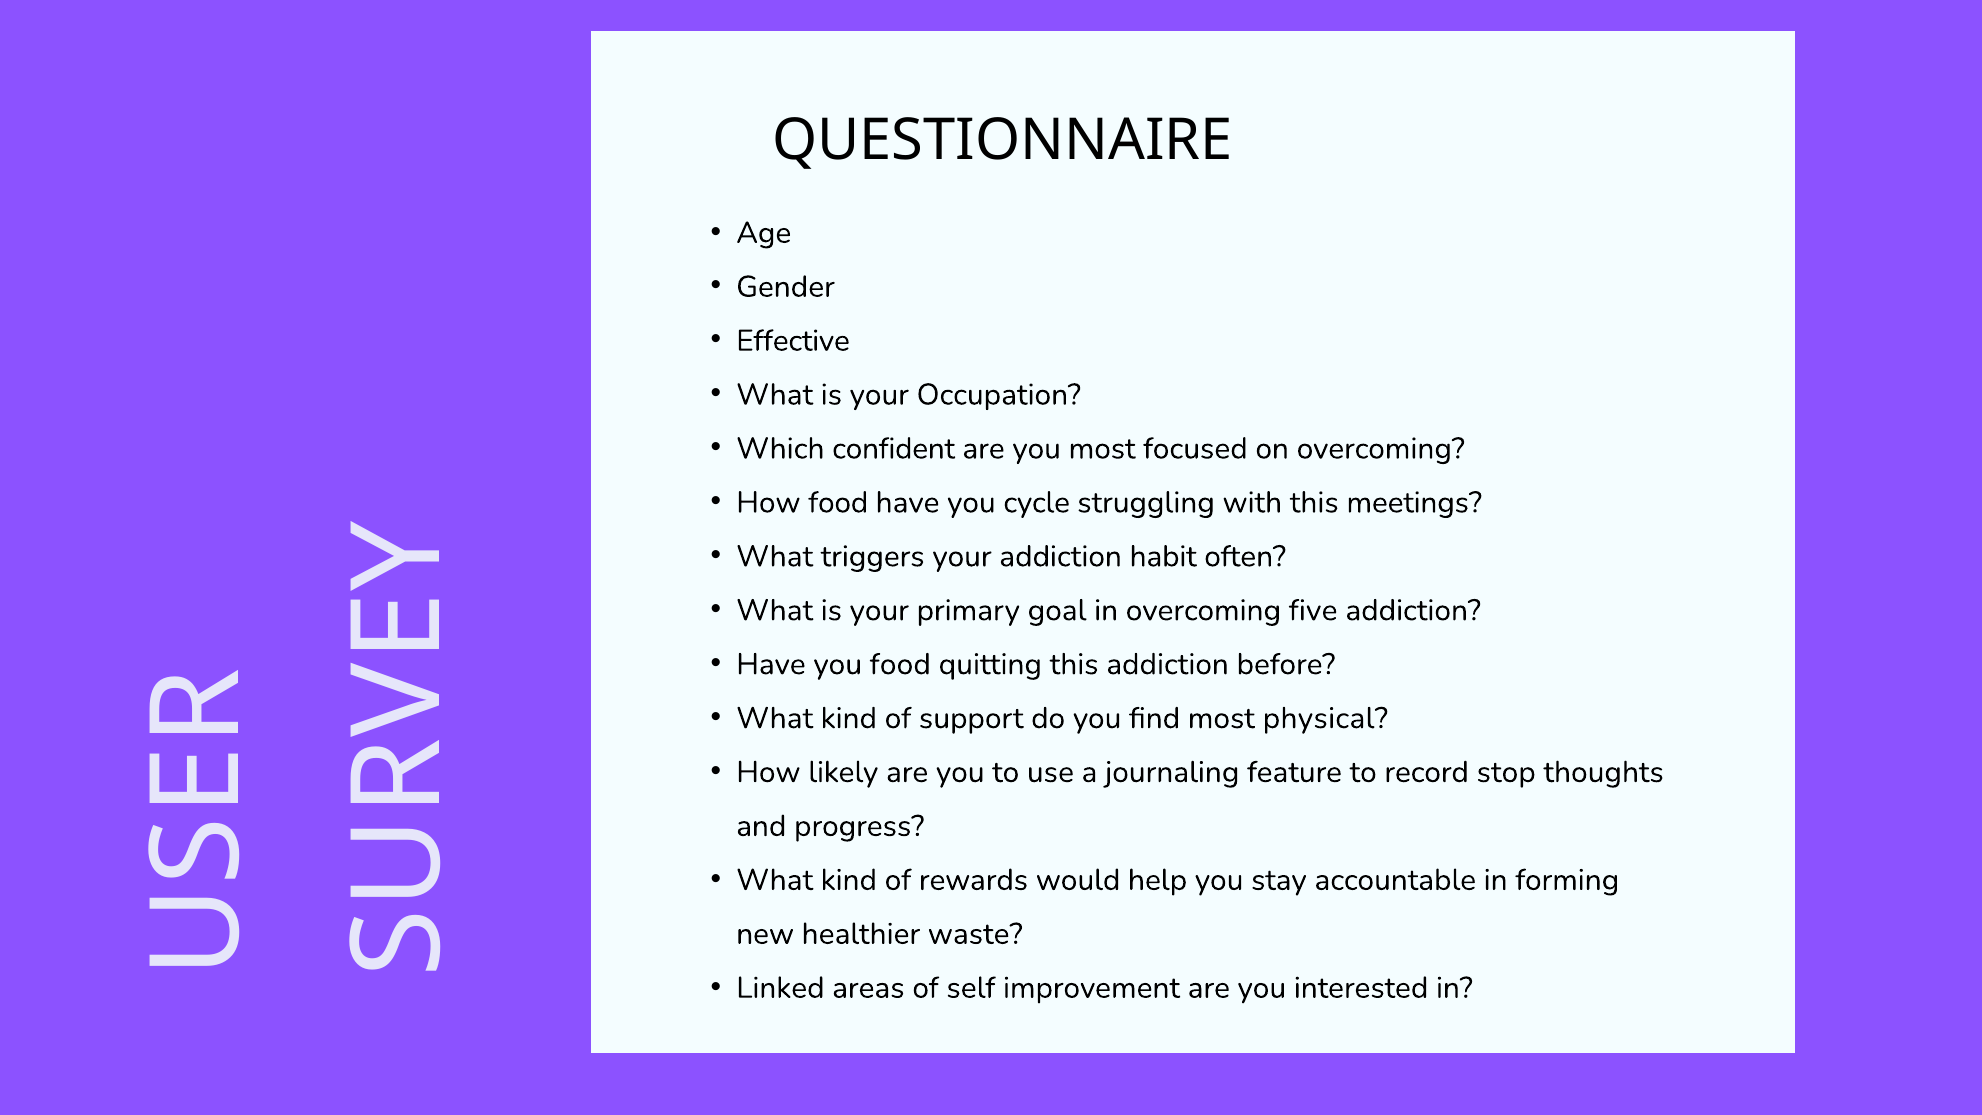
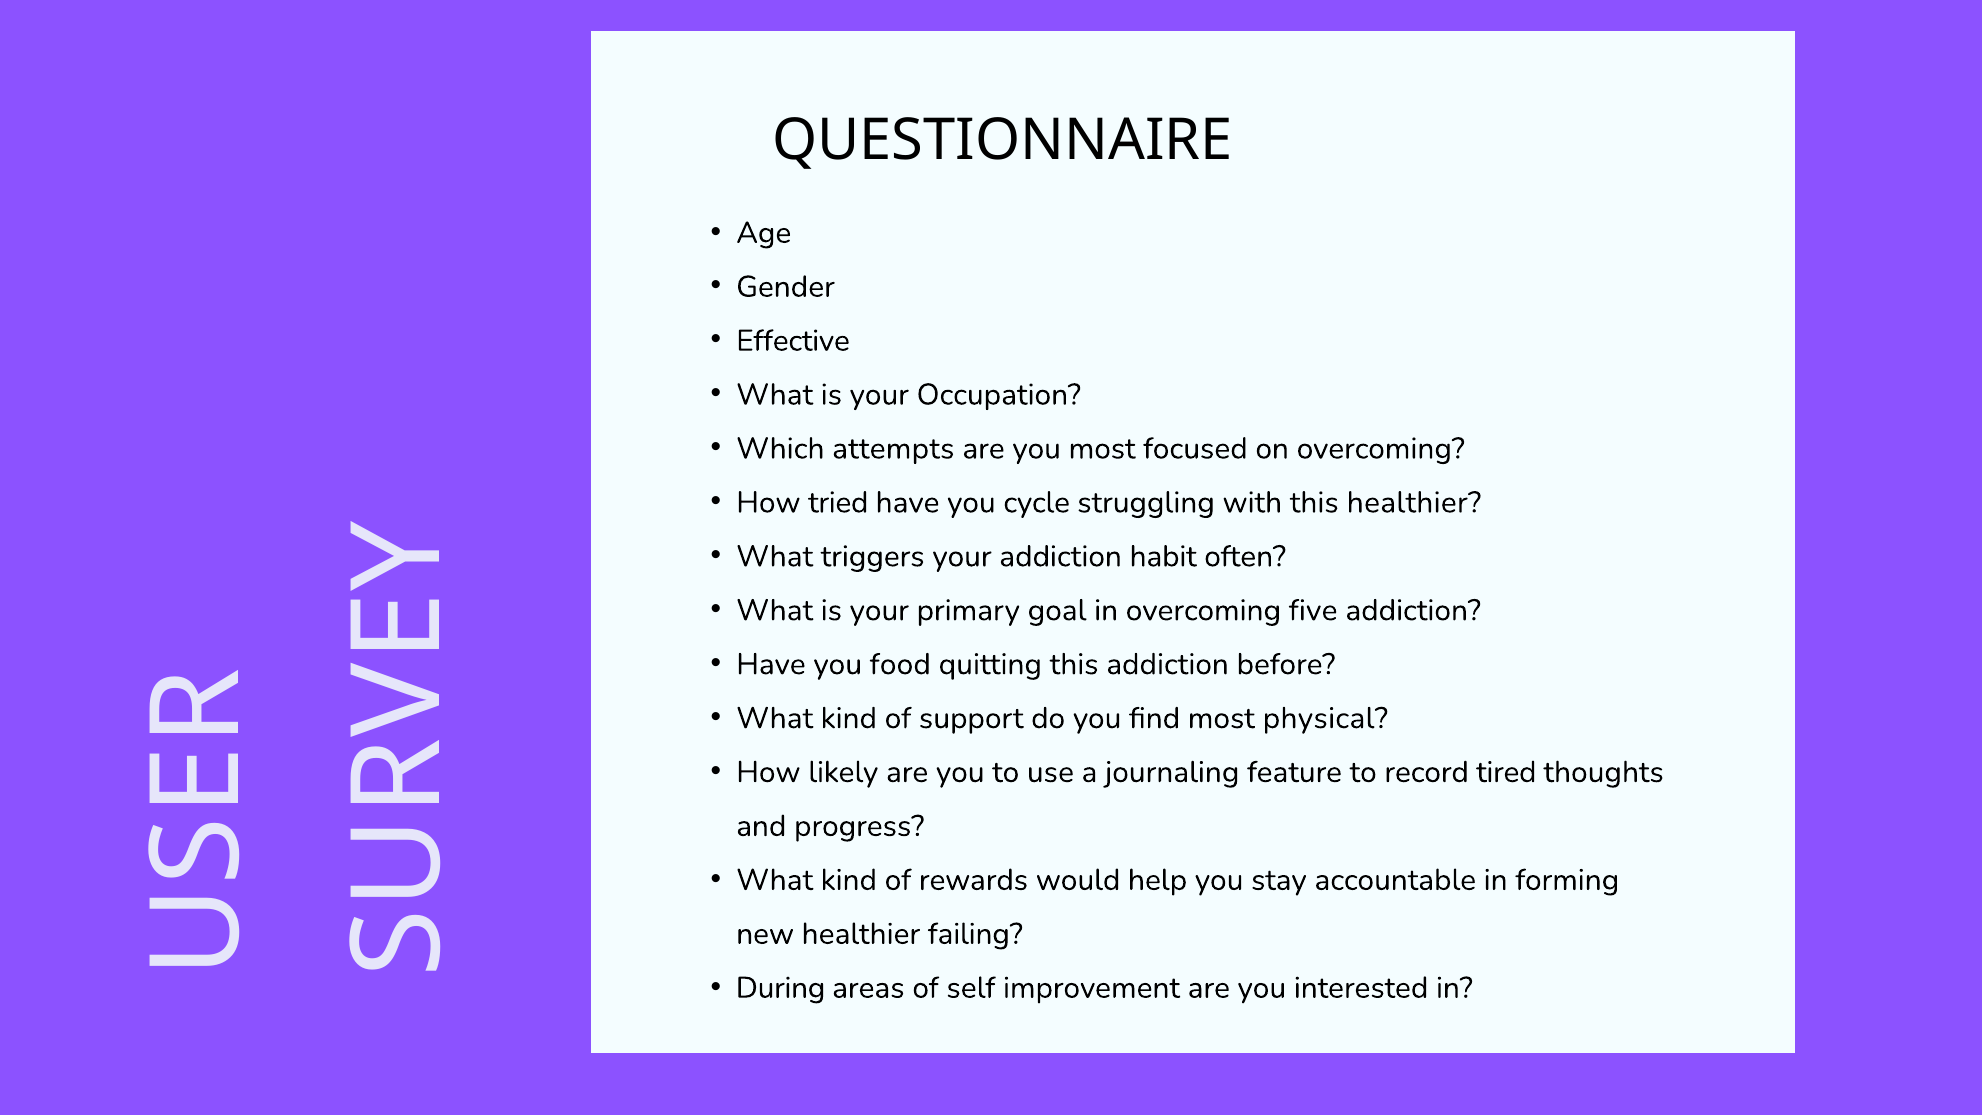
confident: confident -> attempts
How food: food -> tried
this meetings: meetings -> healthier
stop: stop -> tired
waste: waste -> failing
Linked: Linked -> During
